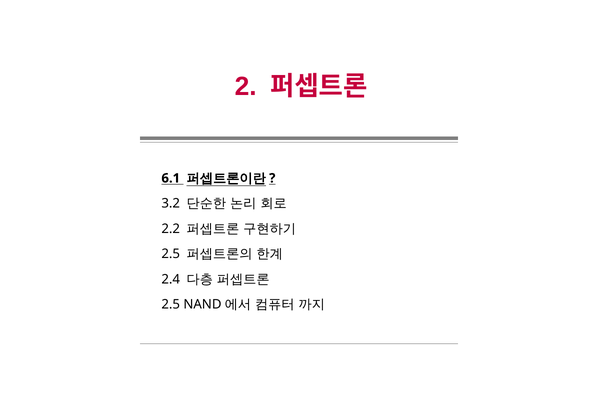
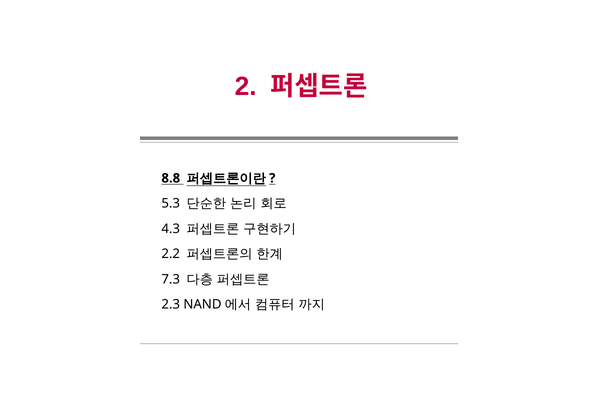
6.1: 6.1 -> 8.8
3.2: 3.2 -> 5.3
2.2: 2.2 -> 4.3
2.5 at (171, 254): 2.5 -> 2.2
2.4: 2.4 -> 7.3
2.5 at (171, 304): 2.5 -> 2.3
